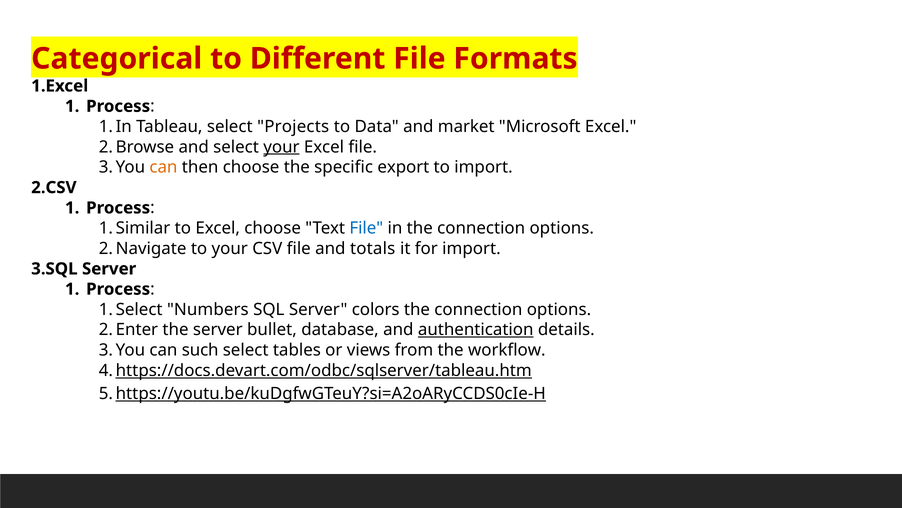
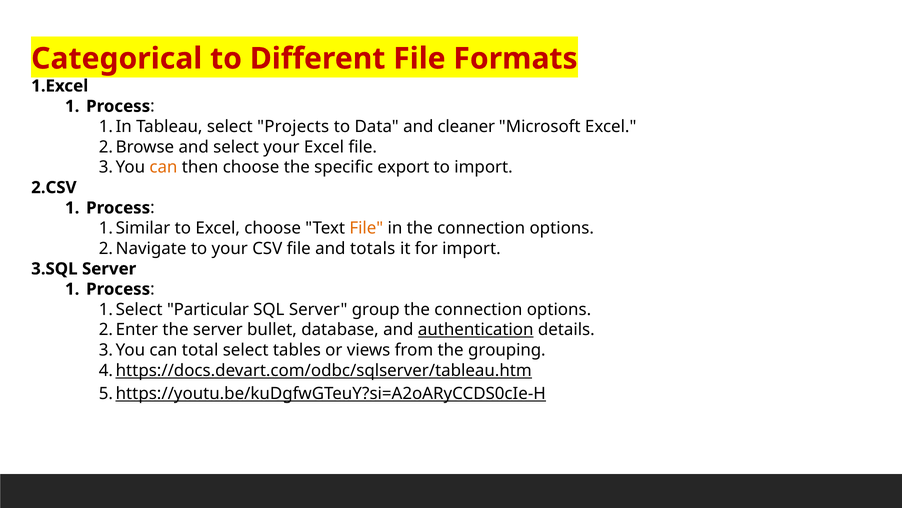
market: market -> cleaner
your at (281, 147) underline: present -> none
File at (366, 228) colour: blue -> orange
Numbers: Numbers -> Particular
colors: colors -> group
such: such -> total
workflow: workflow -> grouping
